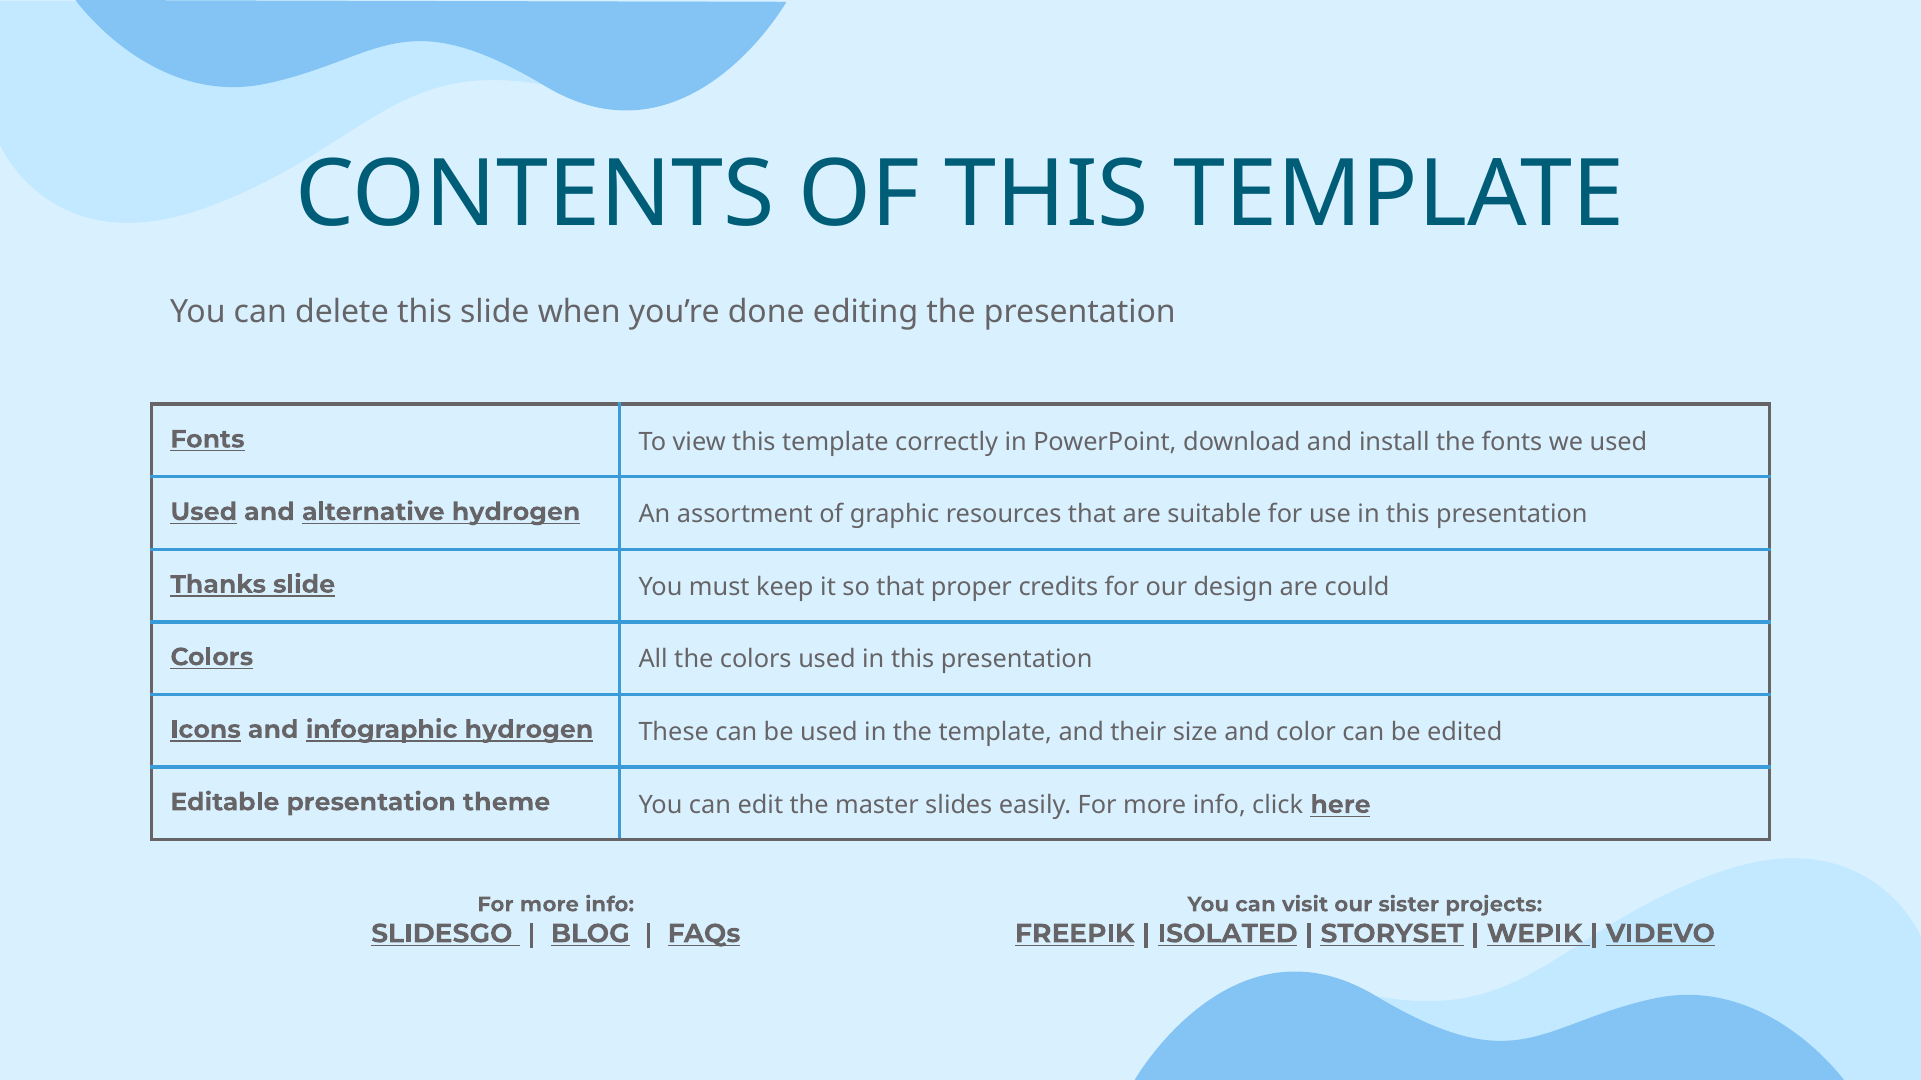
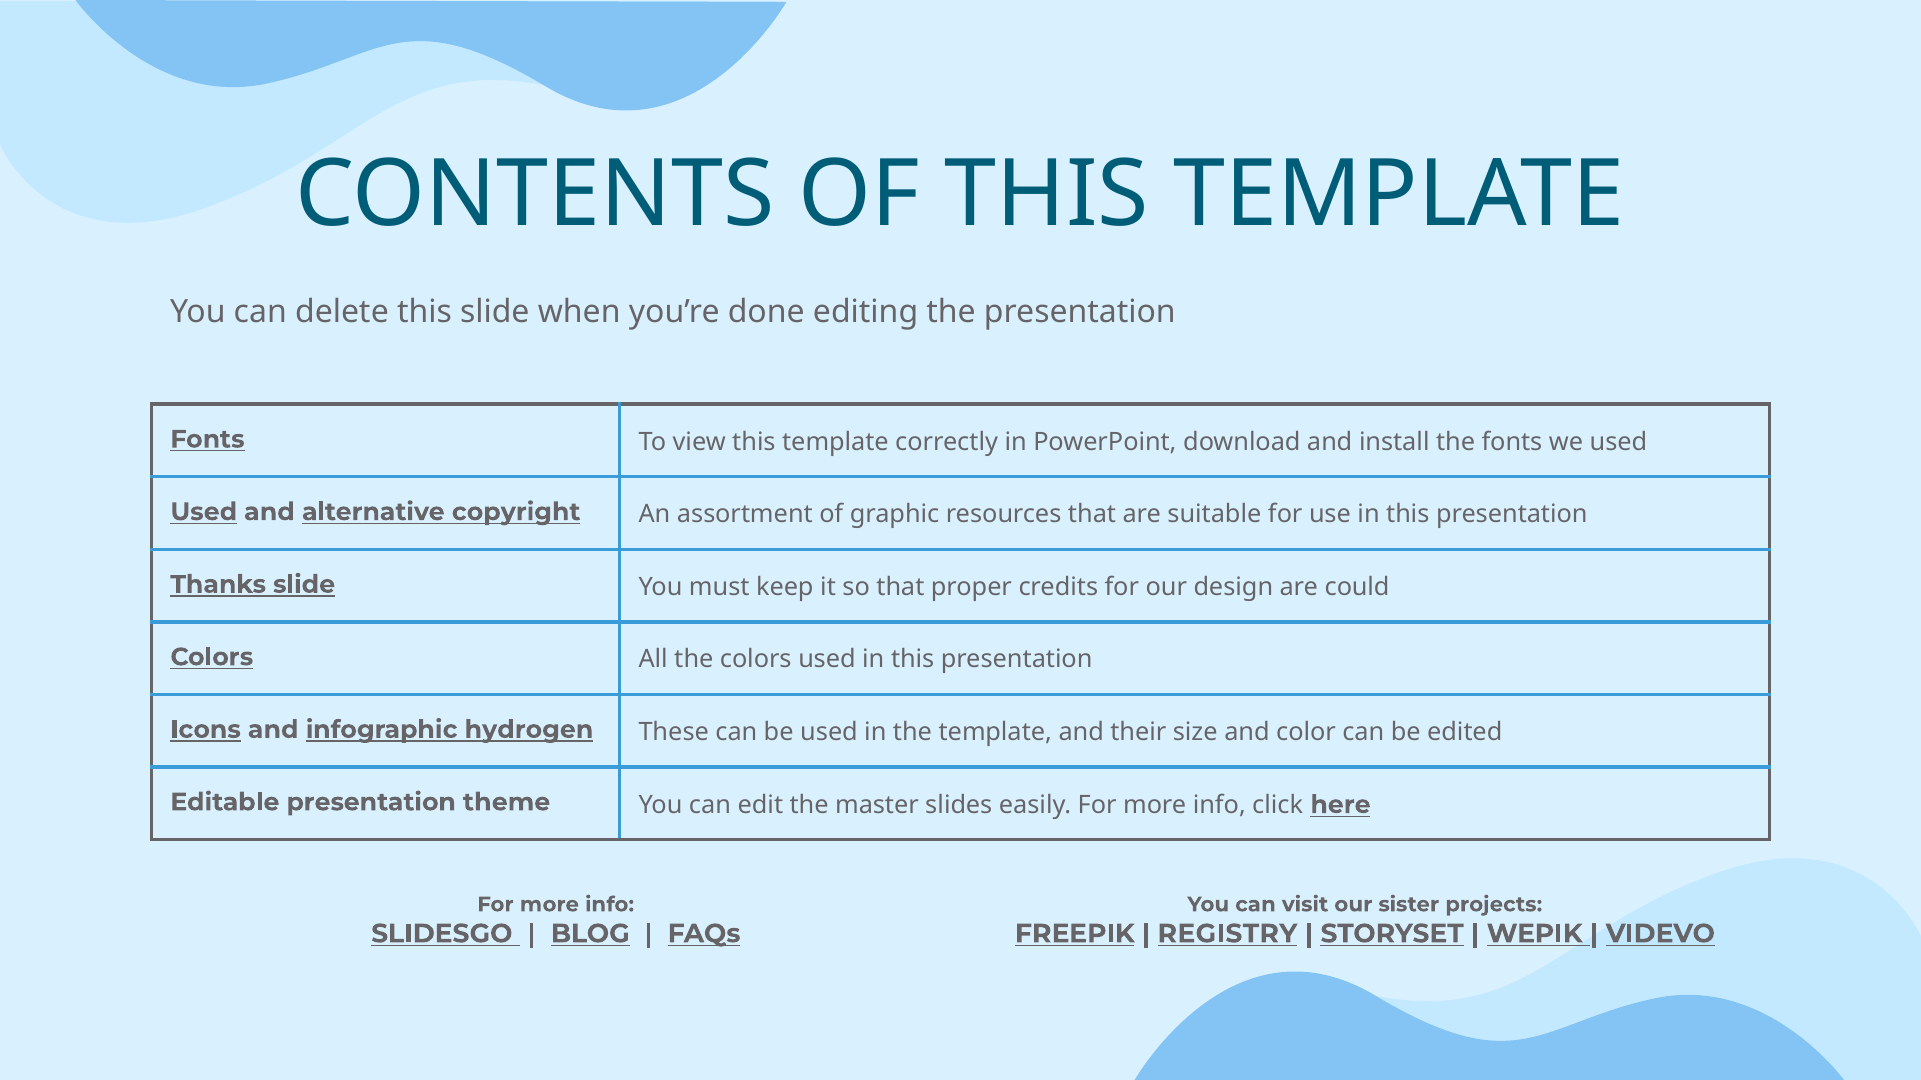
alternative hydrogen: hydrogen -> copyright
ISOLATED: ISOLATED -> REGISTRY
